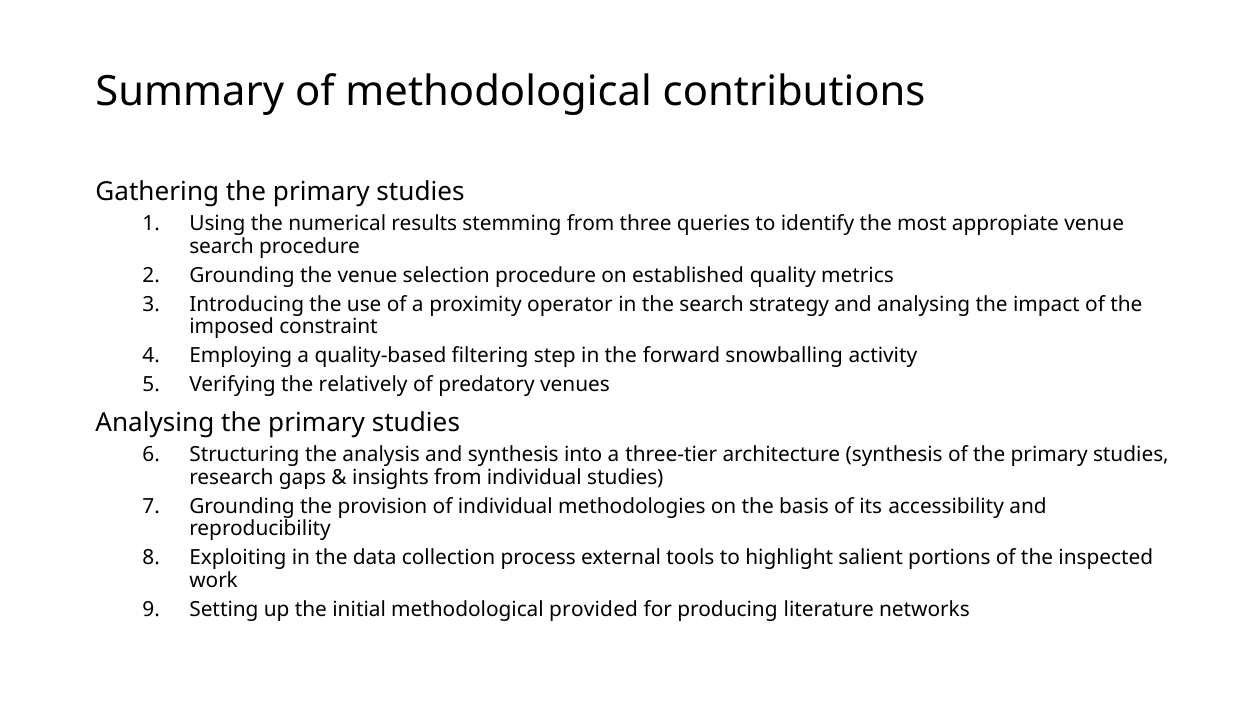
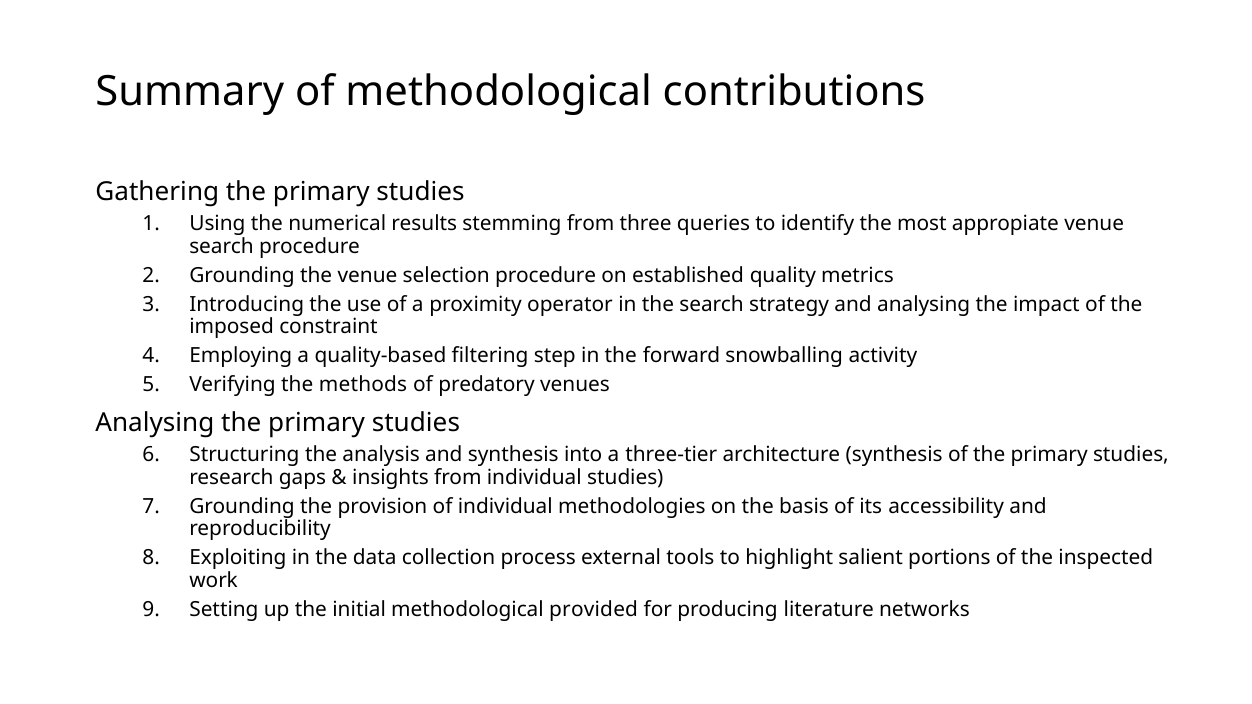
relatively: relatively -> methods
